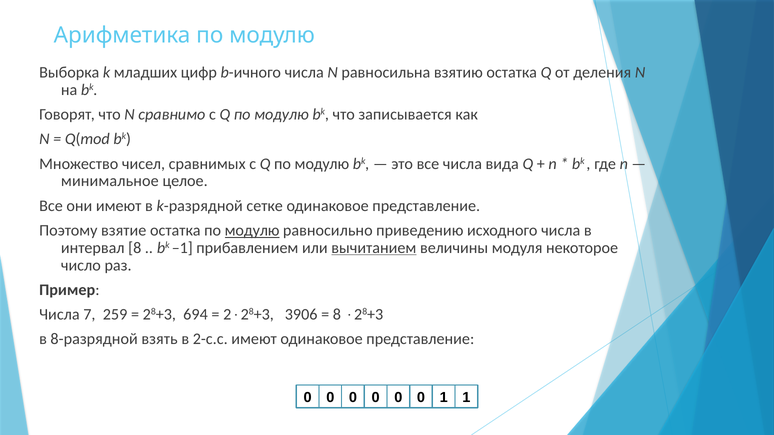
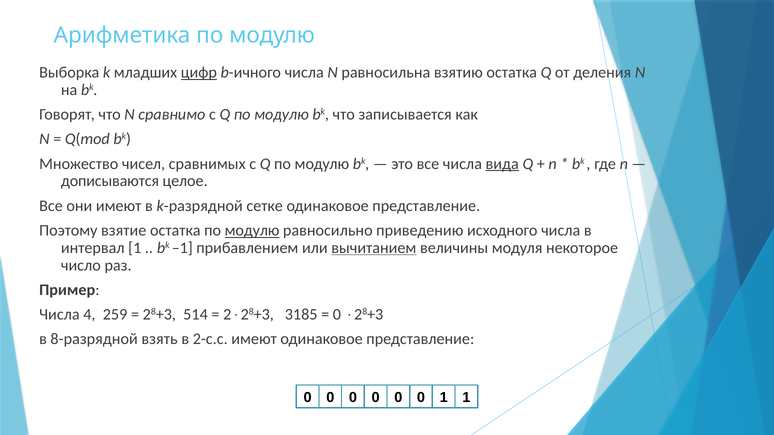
цифр underline: none -> present
вида underline: none -> present
минимальное: минимальное -> дописываются
интервал 8: 8 -> 1
7: 7 -> 4
694: 694 -> 514
3906: 3906 -> 3185
8 at (337, 315): 8 -> 0
